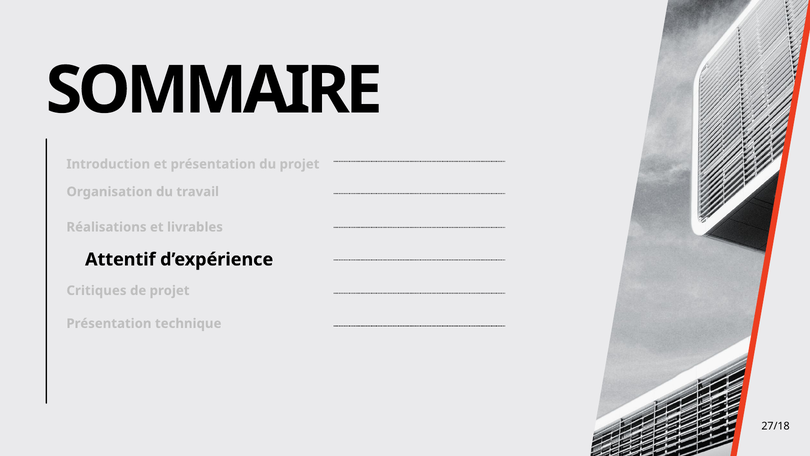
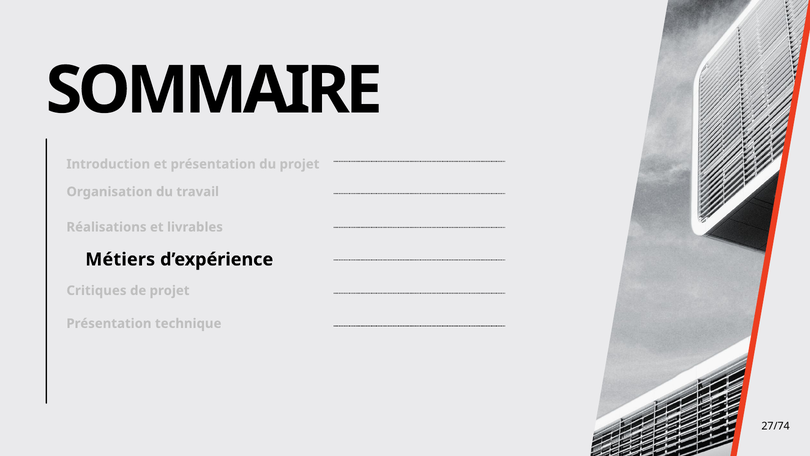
Attentif: Attentif -> Métiers
27/18: 27/18 -> 27/74
